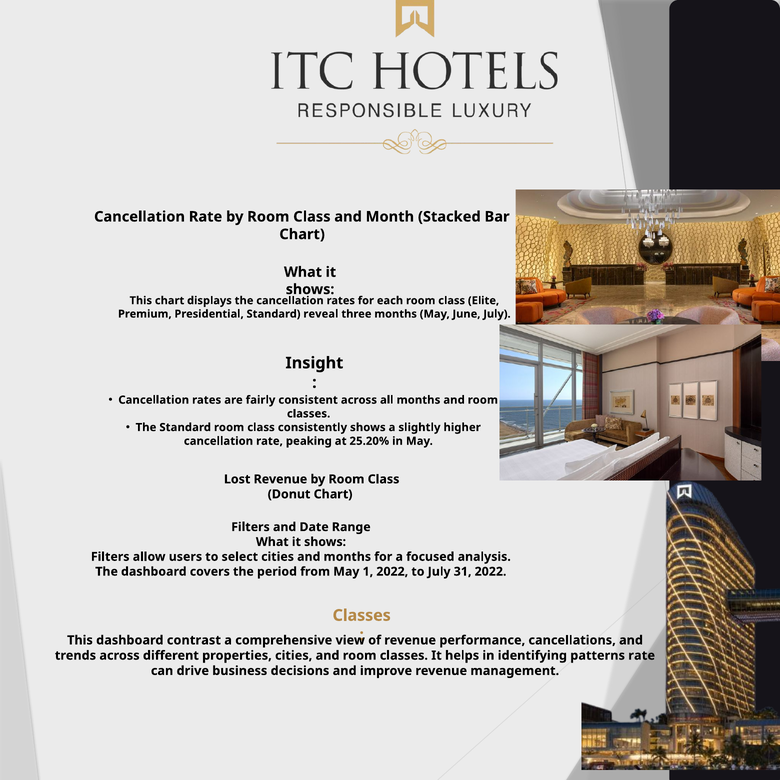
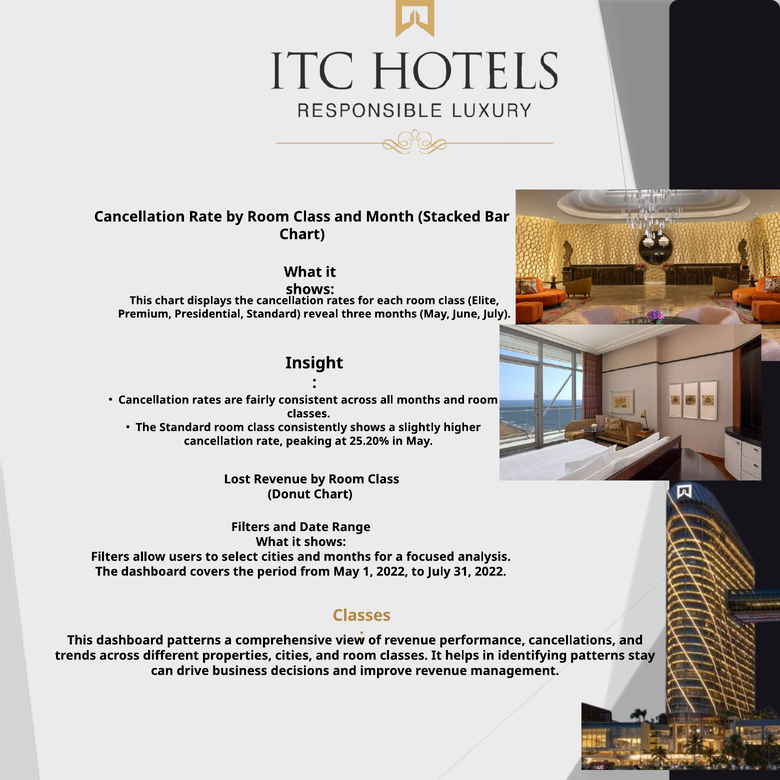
dashboard contrast: contrast -> patterns
patterns rate: rate -> stay
